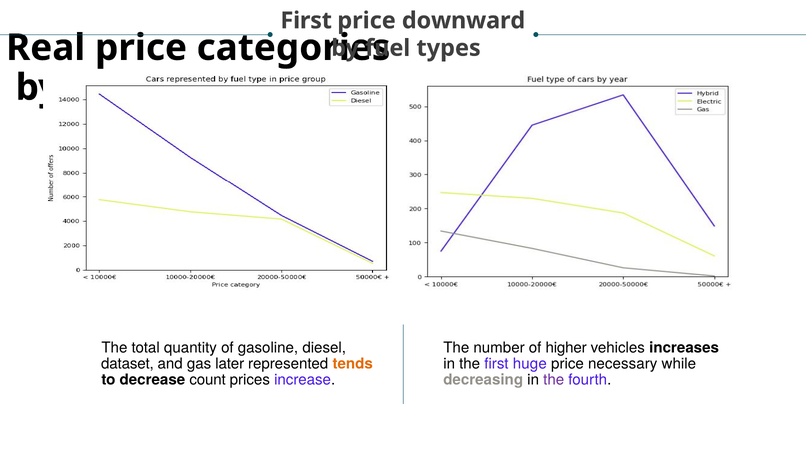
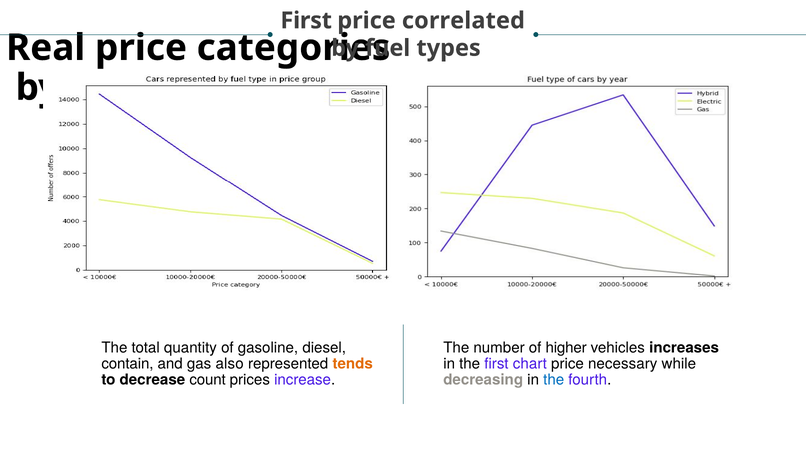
downward: downward -> correlated
dataset: dataset -> contain
later: later -> also
huge: huge -> chart
the at (554, 380) colour: purple -> blue
